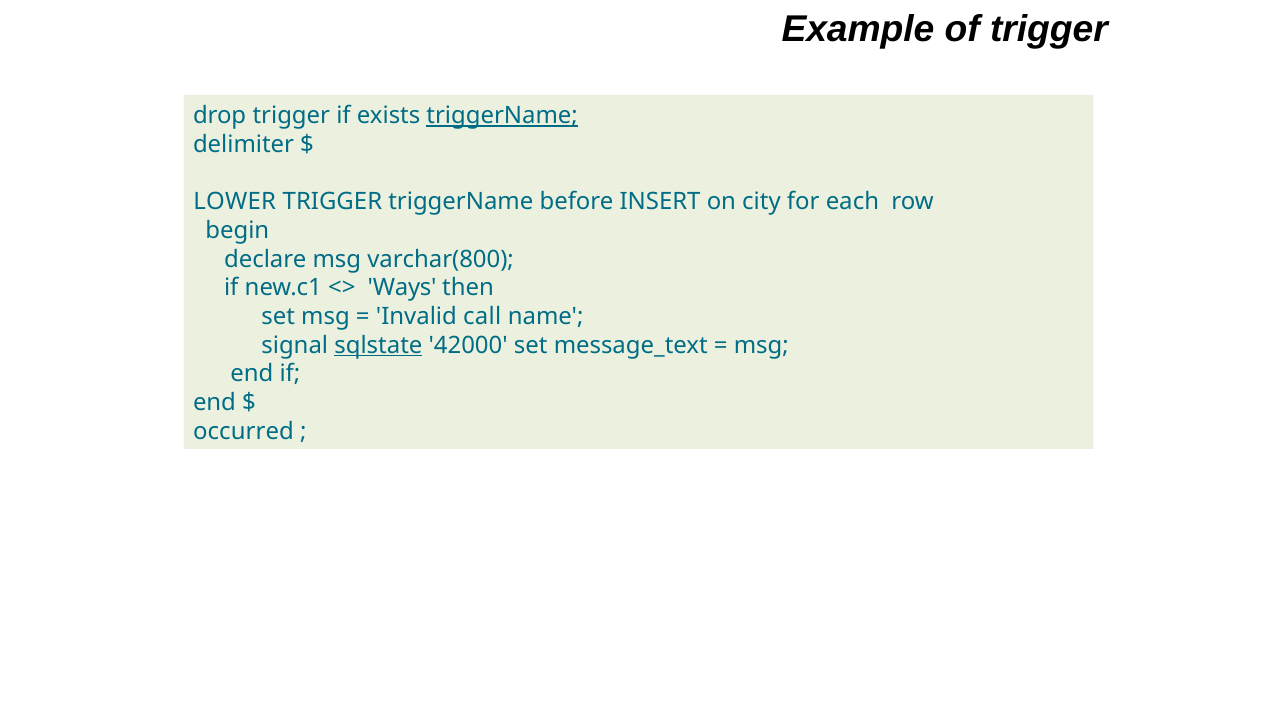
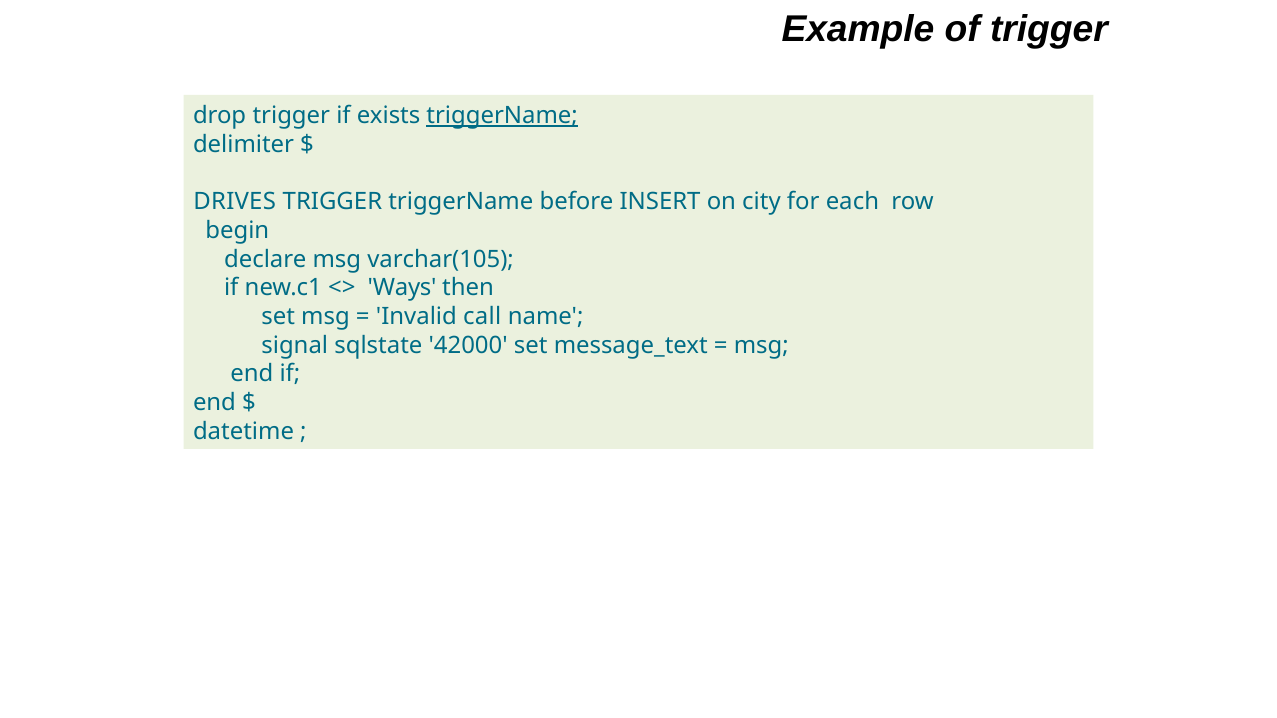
LOWER: LOWER -> DRIVES
varchar(800: varchar(800 -> varchar(105
sqlstate underline: present -> none
occurred: occurred -> datetime
